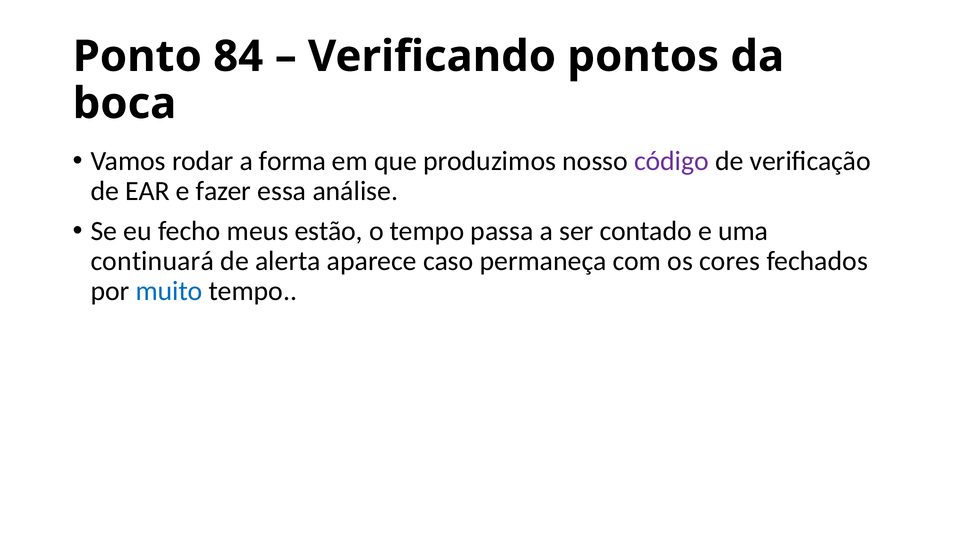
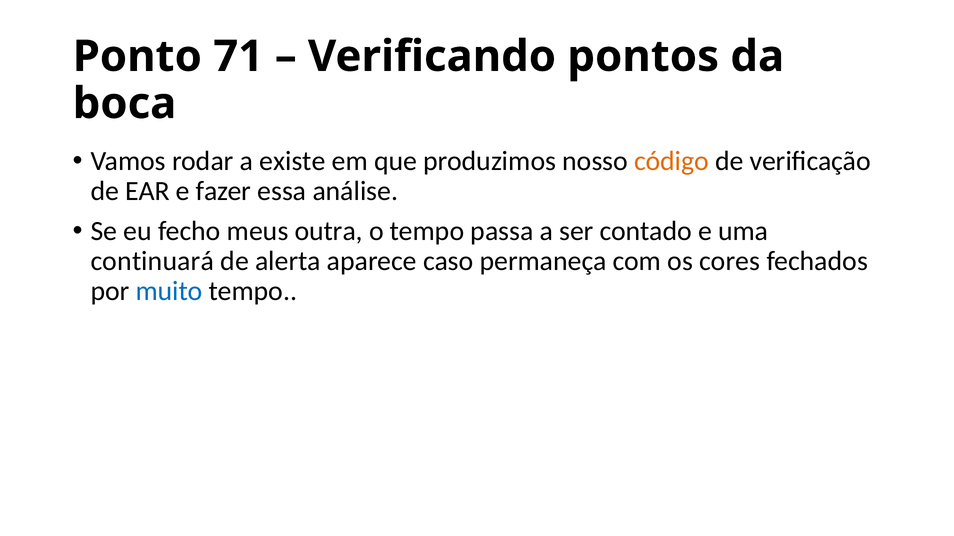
84: 84 -> 71
forma: forma -> existe
código colour: purple -> orange
estão: estão -> outra
